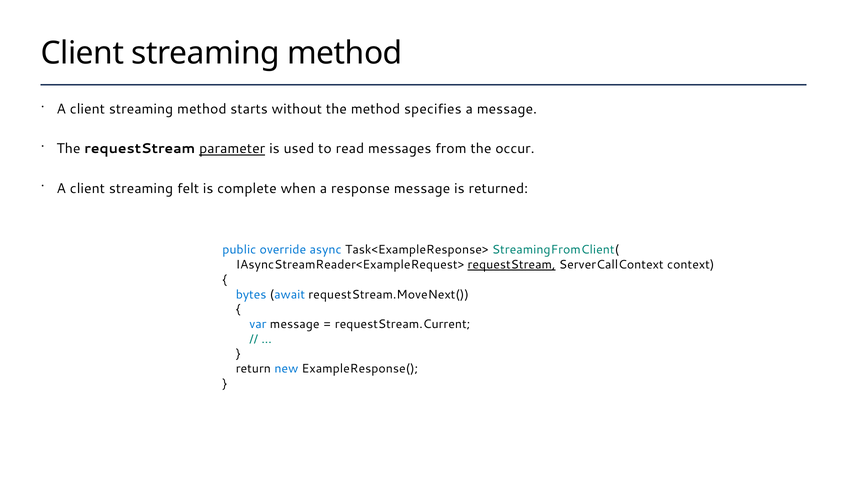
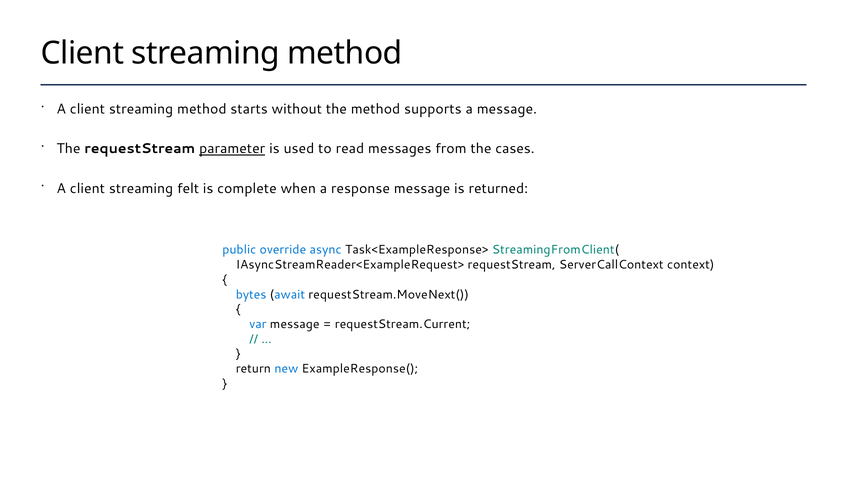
specifies: specifies -> supports
occur: occur -> cases
requestStream at (512, 264) underline: present -> none
